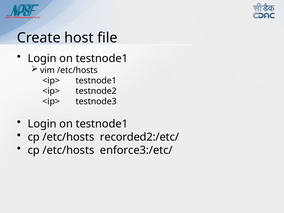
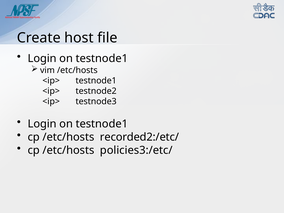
enforce3:/etc/: enforce3:/etc/ -> policies3:/etc/
